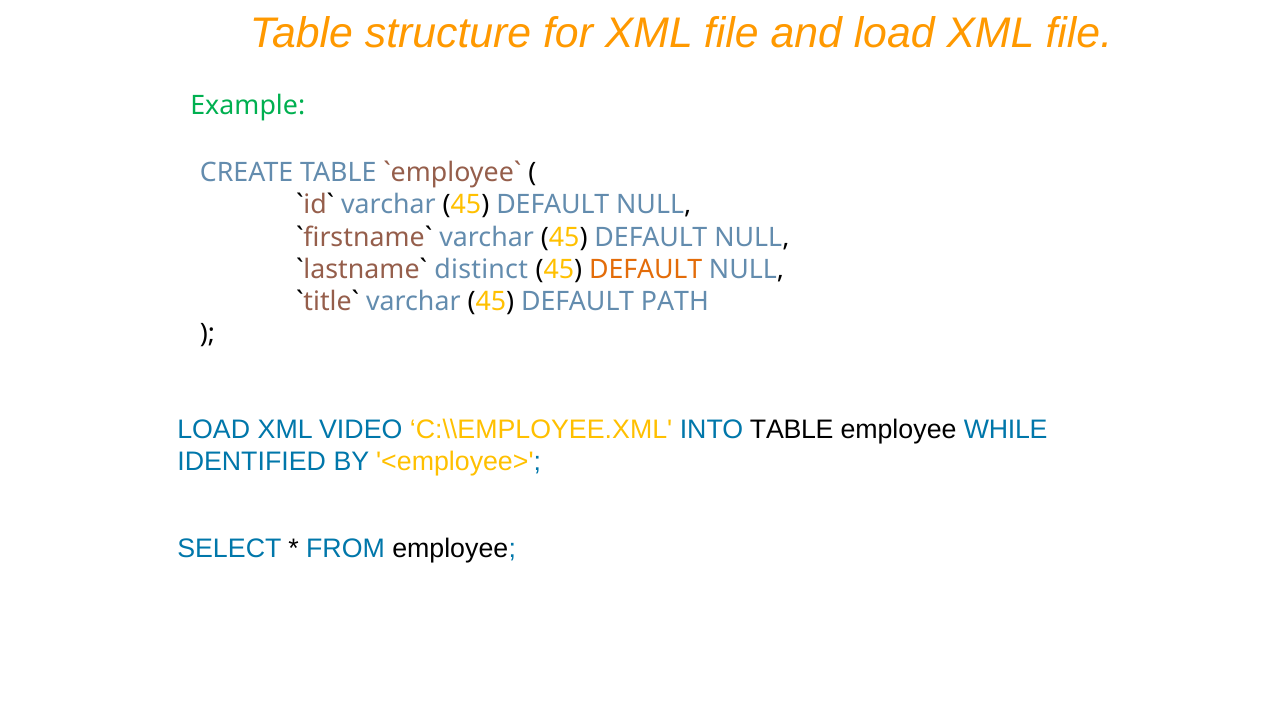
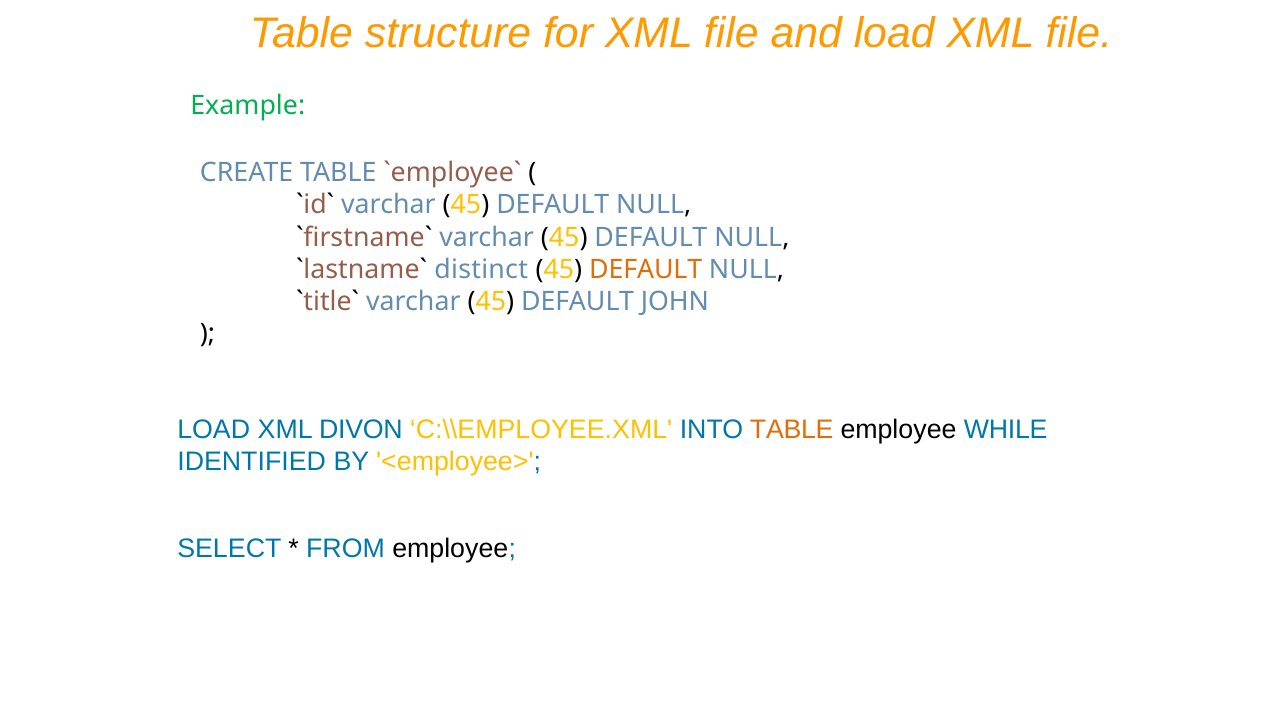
PATH: PATH -> JOHN
VIDEO: VIDEO -> DIVON
TABLE at (792, 429) colour: black -> orange
